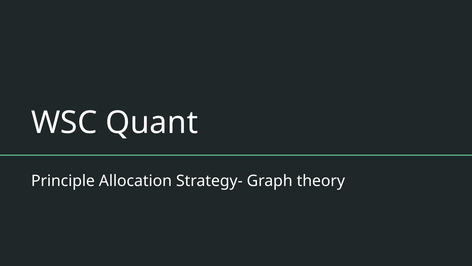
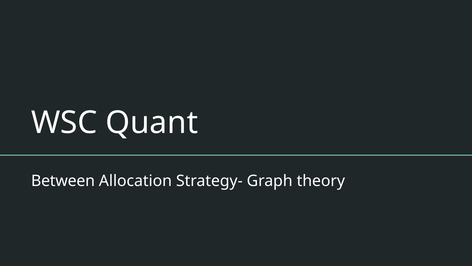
Principle: Principle -> Between
